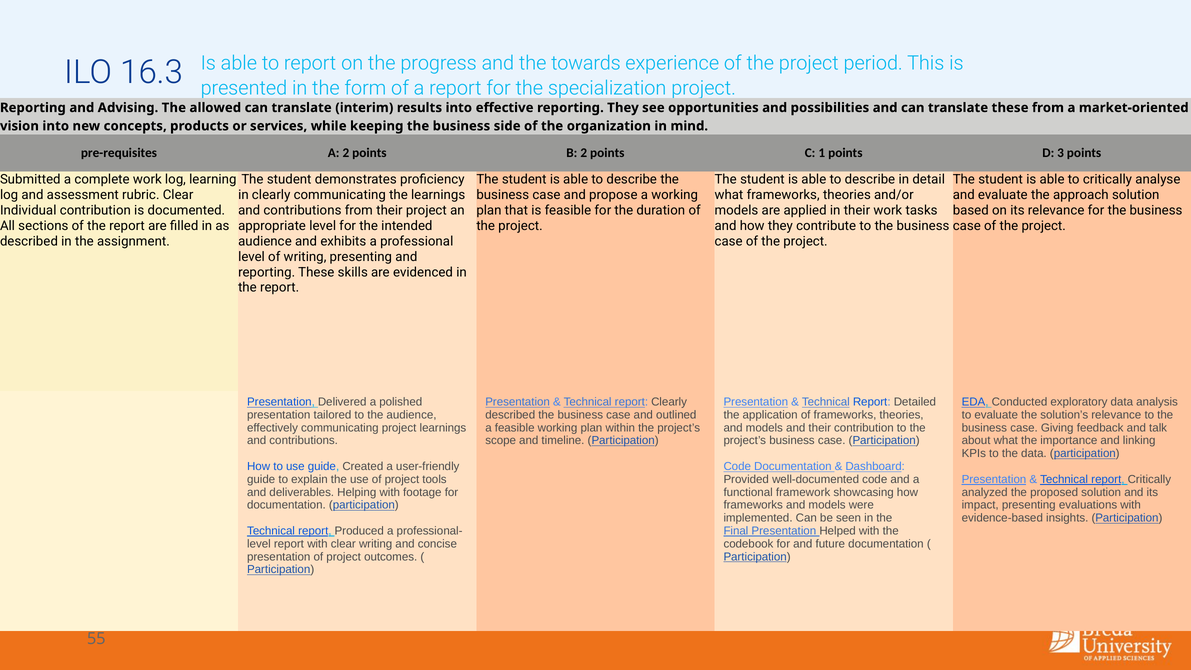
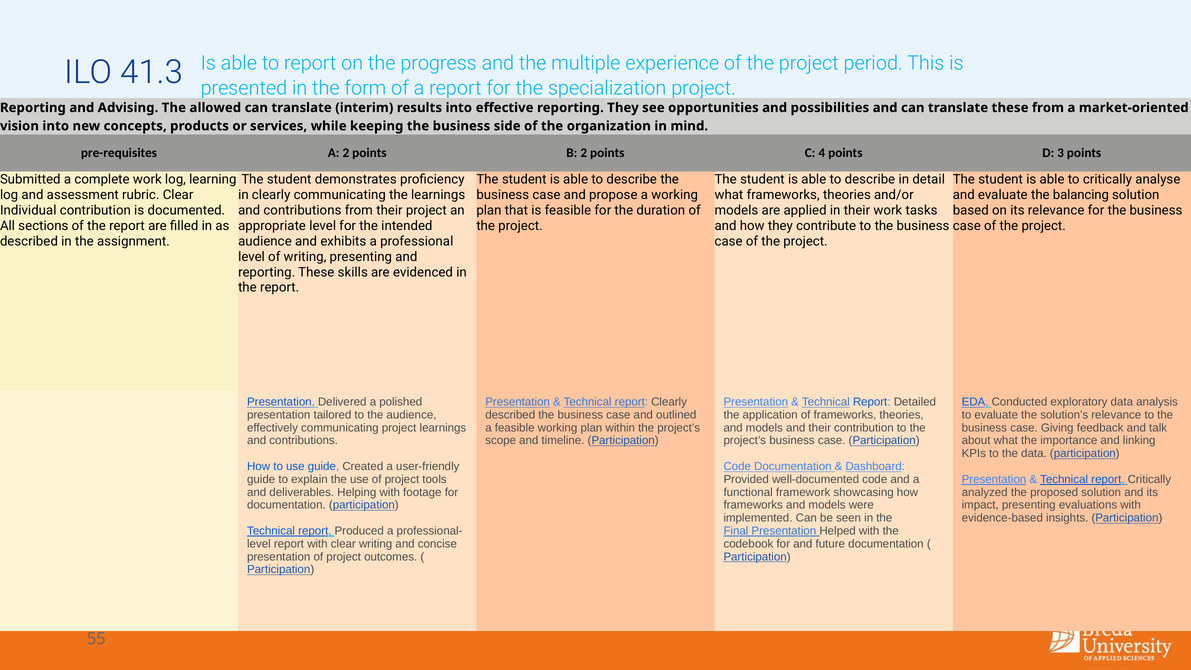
towards: towards -> multiple
16.3: 16.3 -> 41.3
1: 1 -> 4
approach: approach -> balancing
